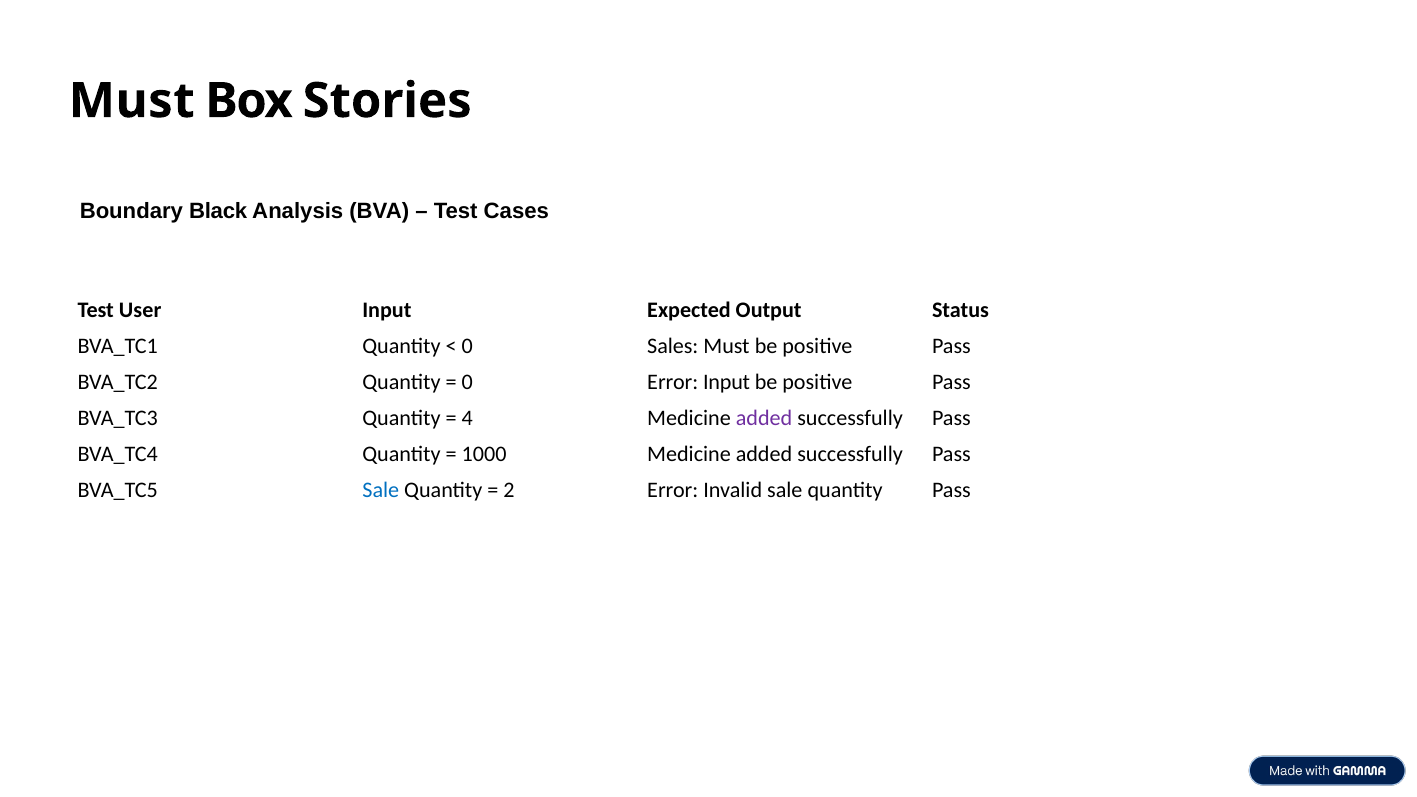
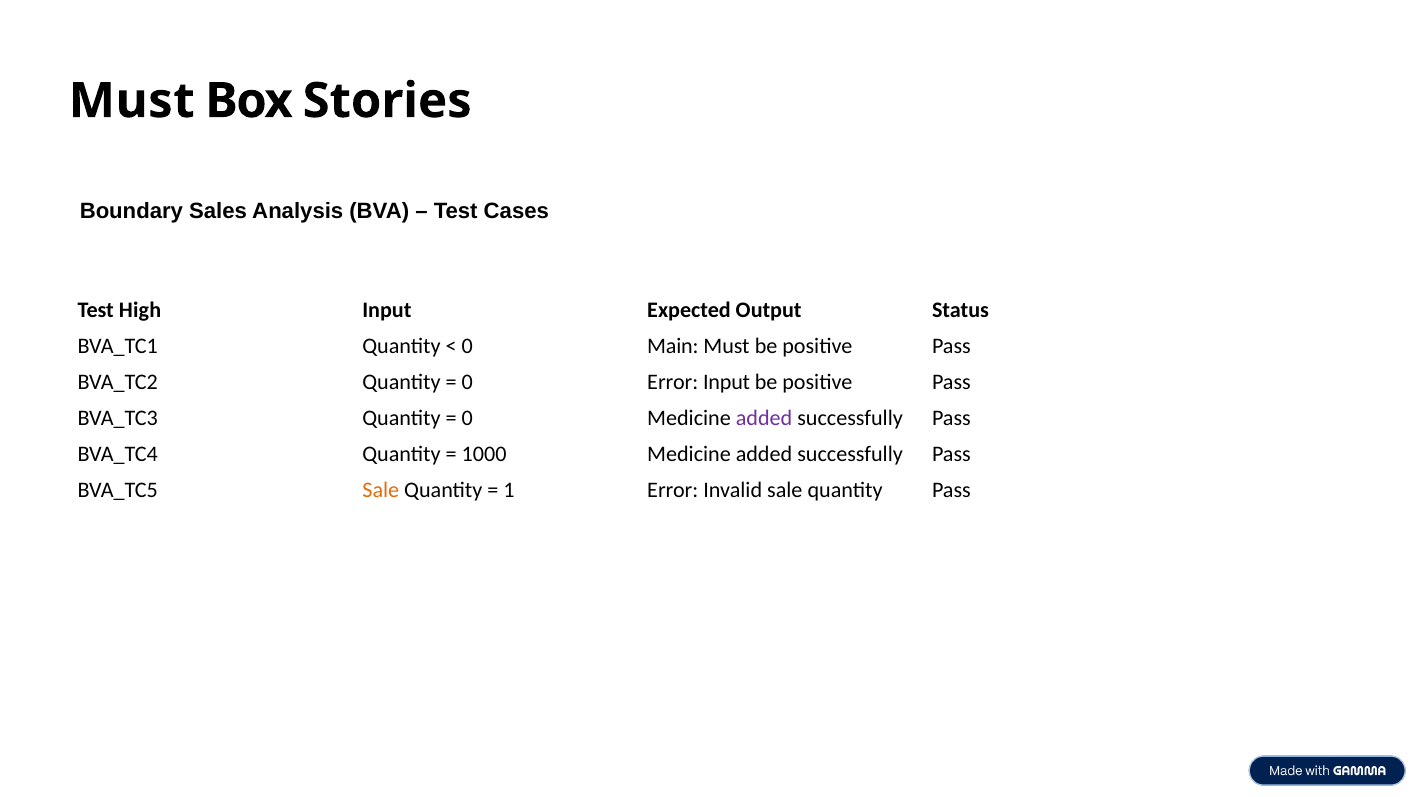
Black: Black -> Sales
User: User -> High
Sales: Sales -> Main
4 at (467, 418): 4 -> 0
Sale at (381, 490) colour: blue -> orange
2: 2 -> 1
